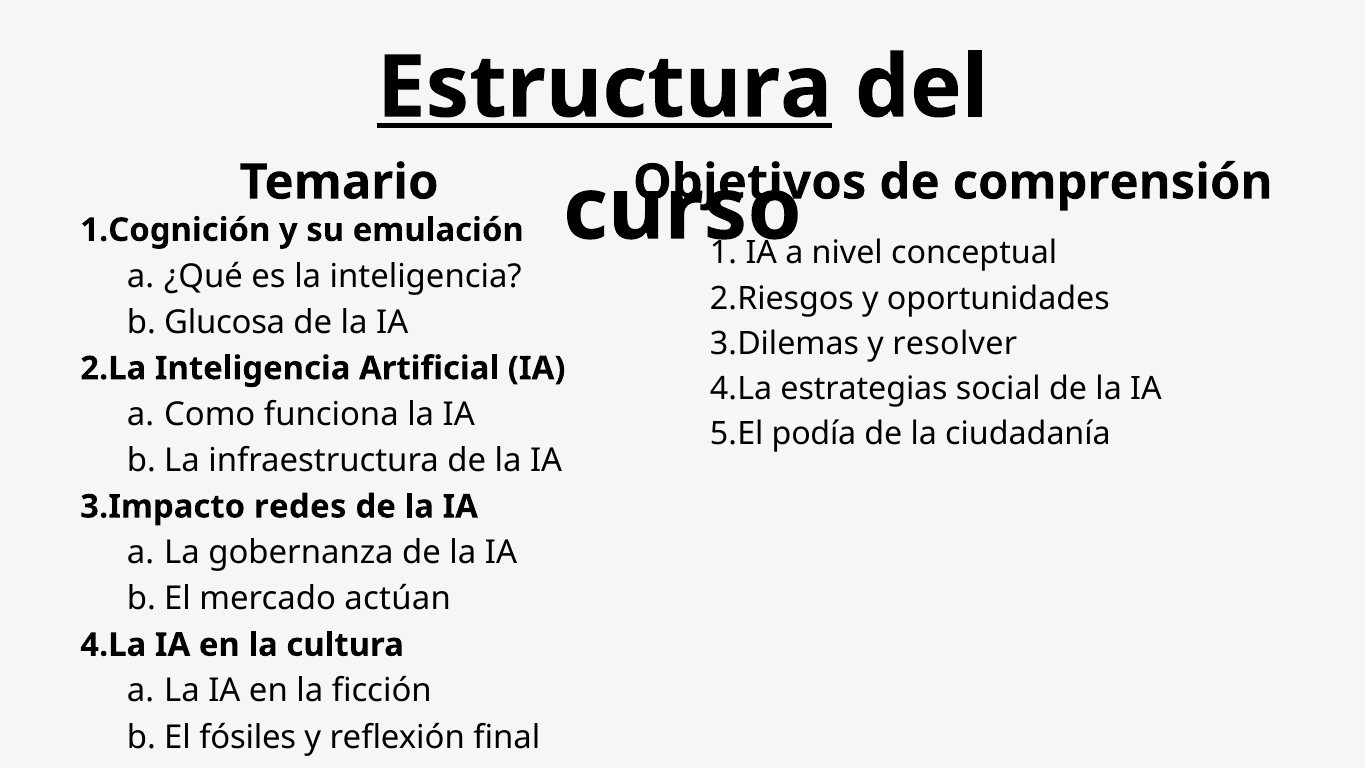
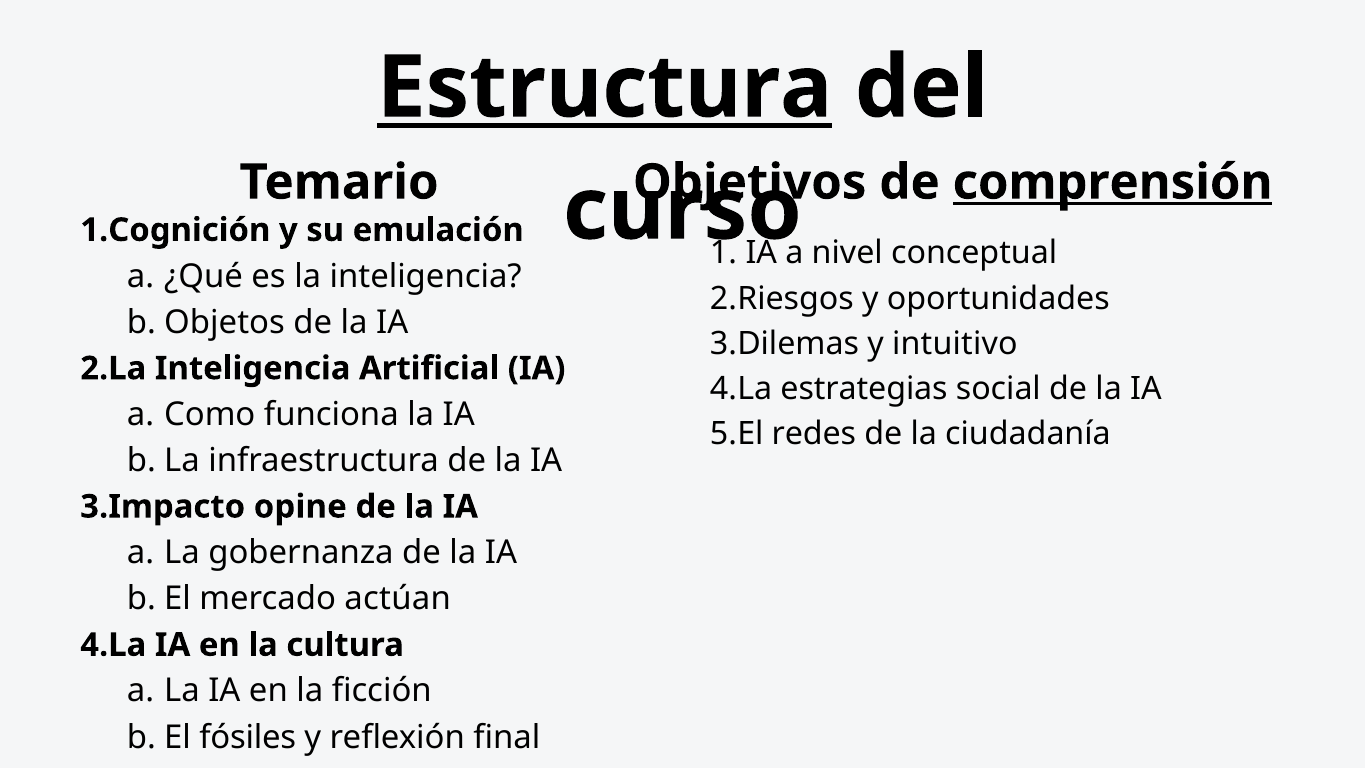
comprensión underline: none -> present
Glucosa: Glucosa -> Objetos
resolver: resolver -> intuitivo
podía: podía -> redes
redes: redes -> opine
